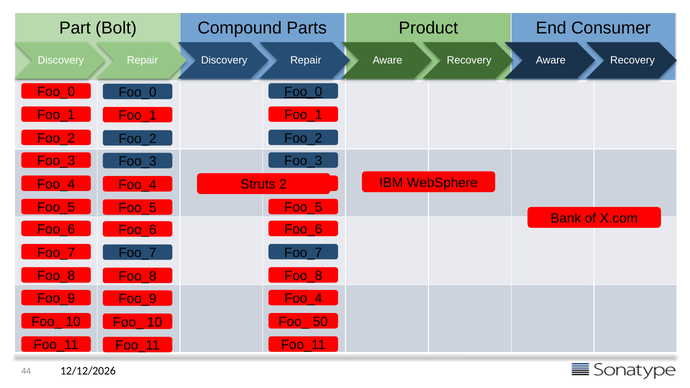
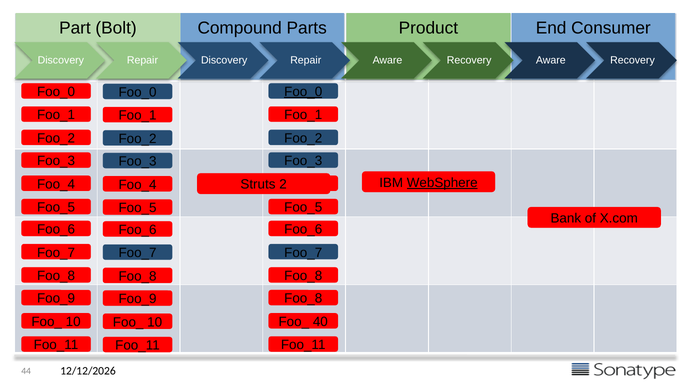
WebSphere underline: none -> present
Foo_4 at (303, 299): Foo_4 -> Foo_8
50: 50 -> 40
